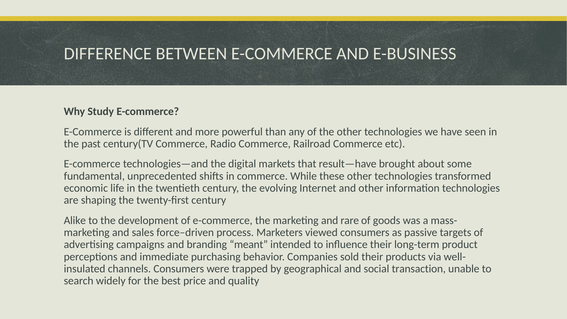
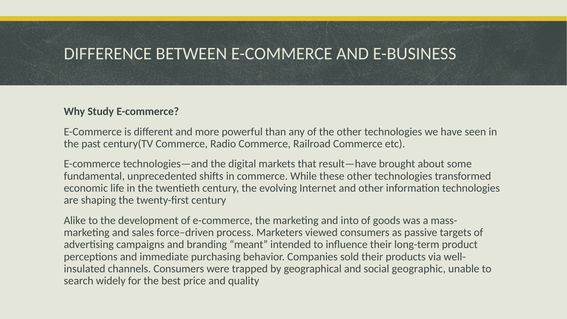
rare: rare -> into
transaction: transaction -> geographic
